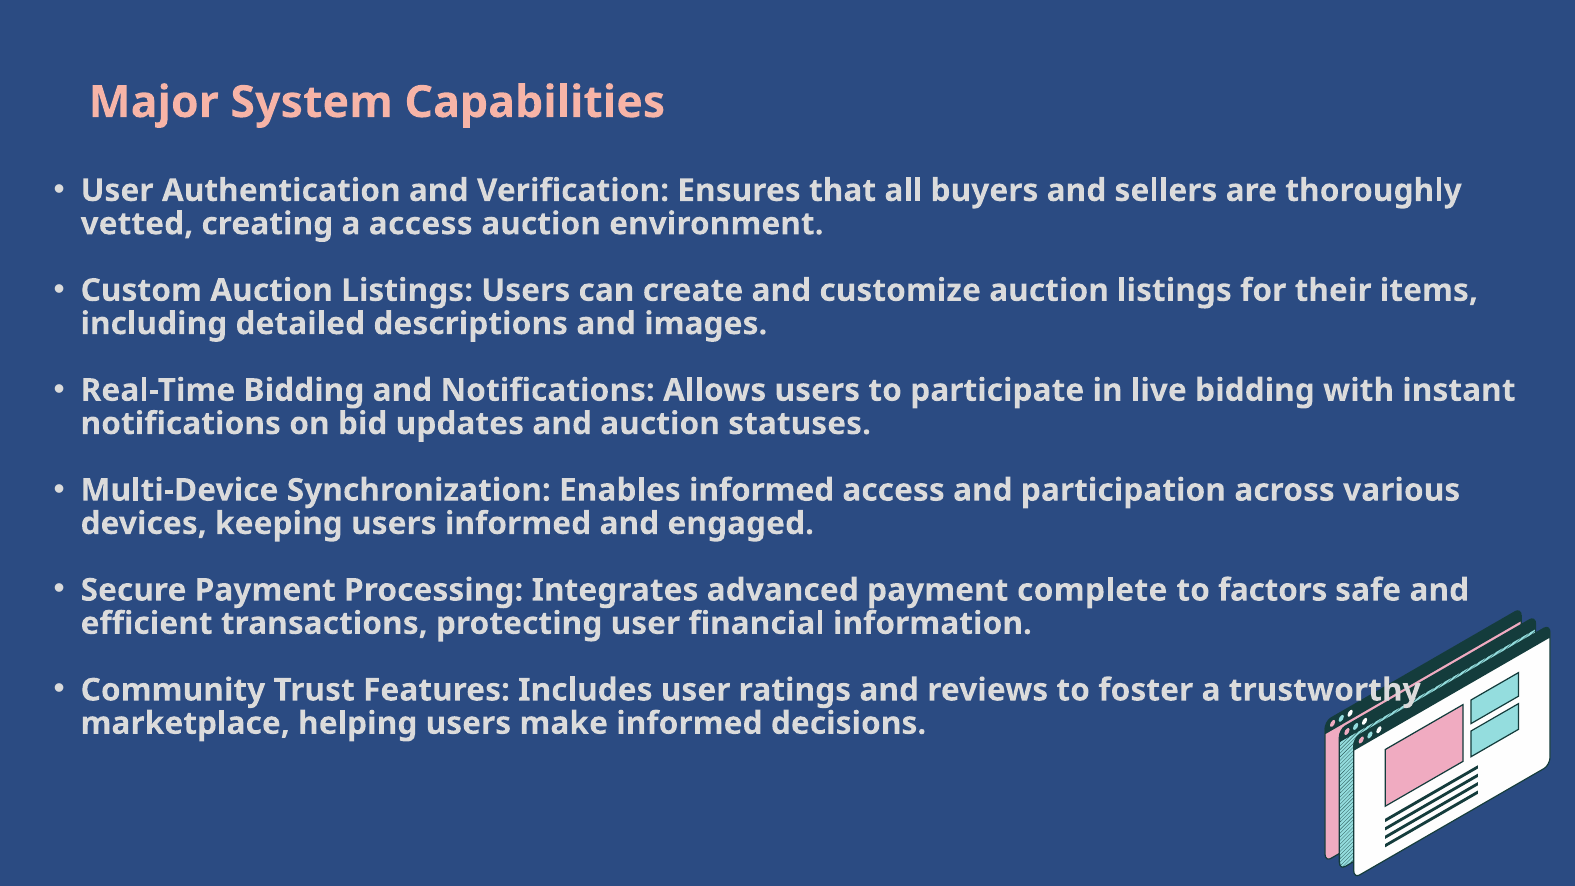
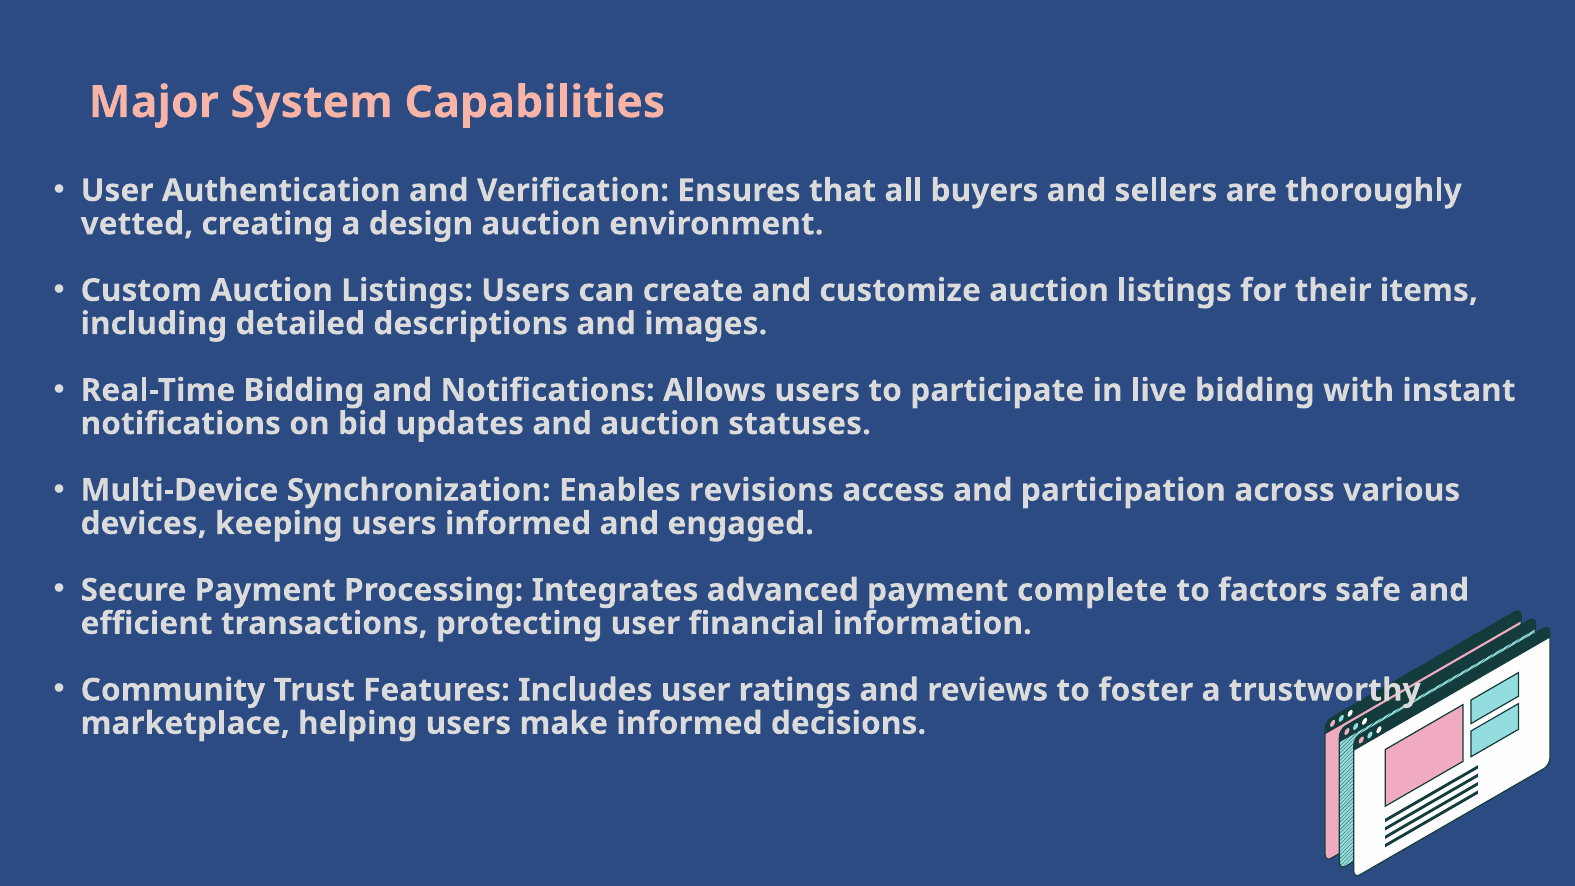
a access: access -> design
Enables informed: informed -> revisions
